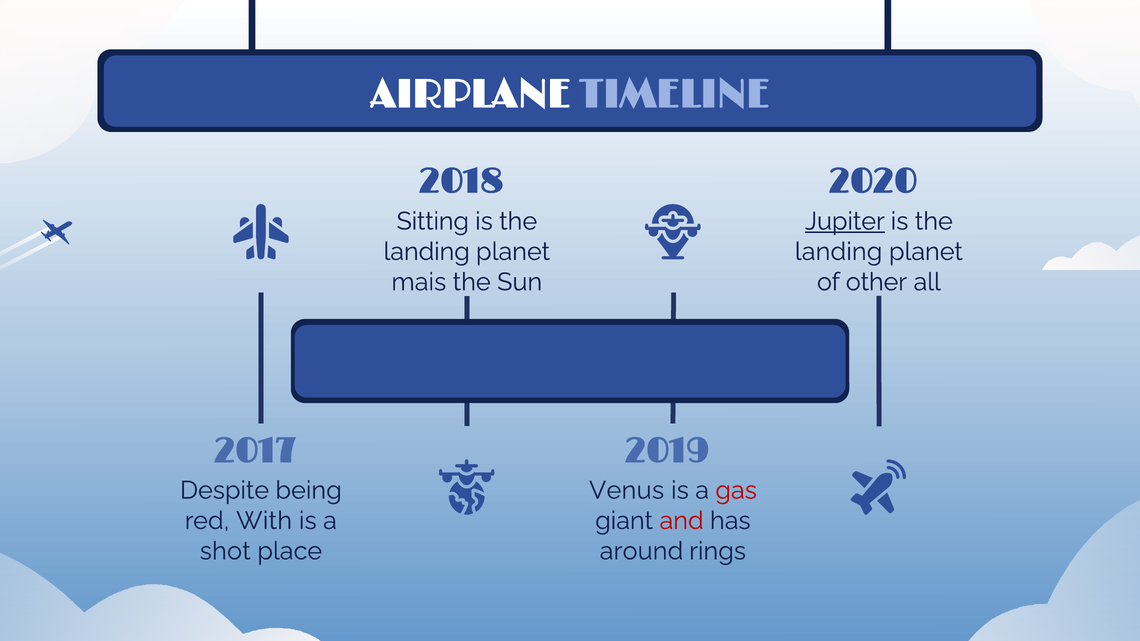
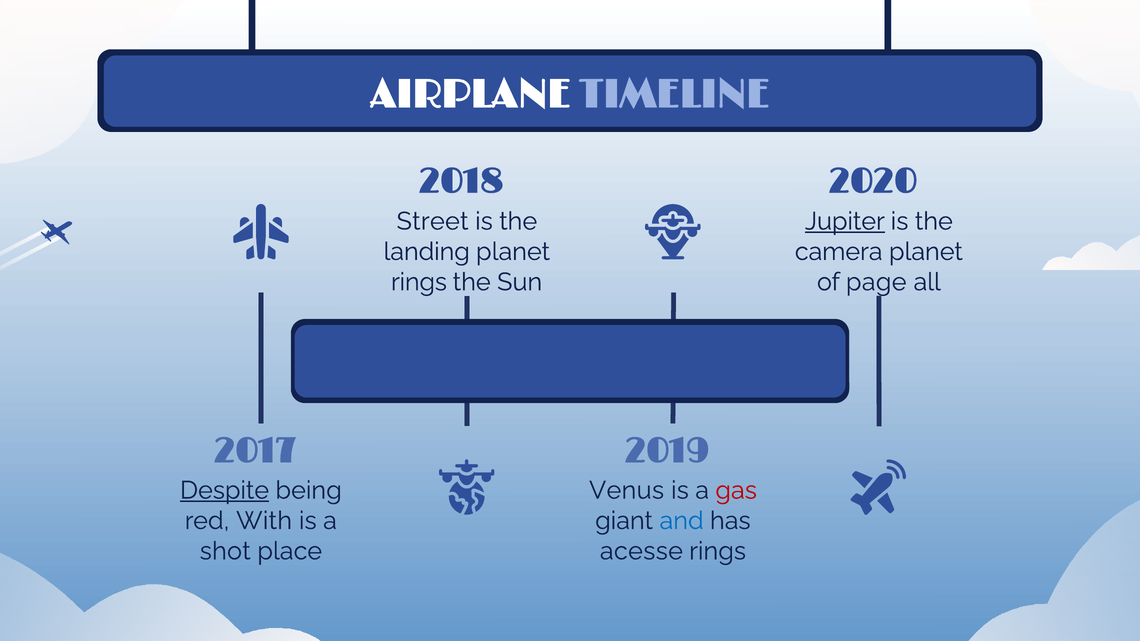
Sitting: Sitting -> Street
landing at (839, 252): landing -> camera
mais at (419, 282): mais -> rings
other: other -> page
Despite underline: none -> present
and colour: red -> blue
around: around -> acesse
